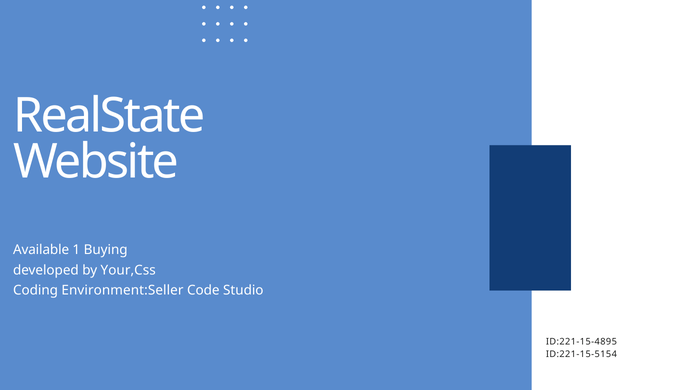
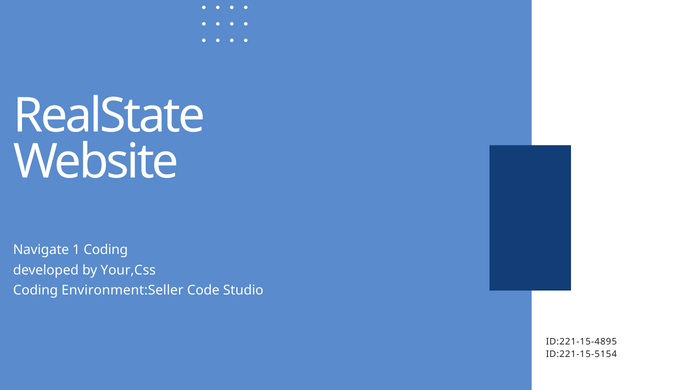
Available: Available -> Navigate
1 Buying: Buying -> Coding
